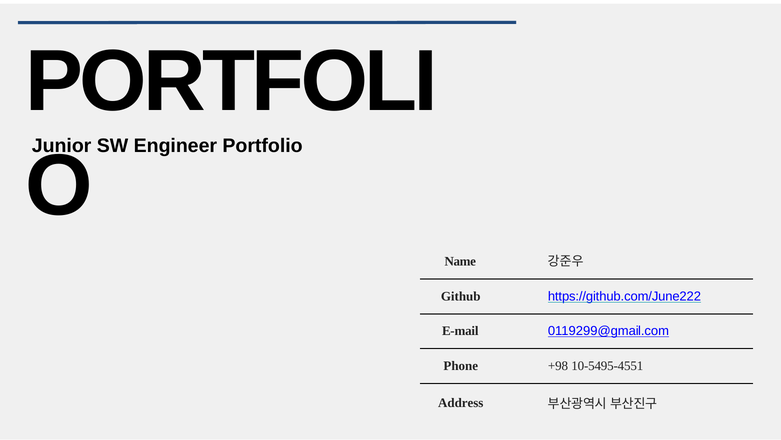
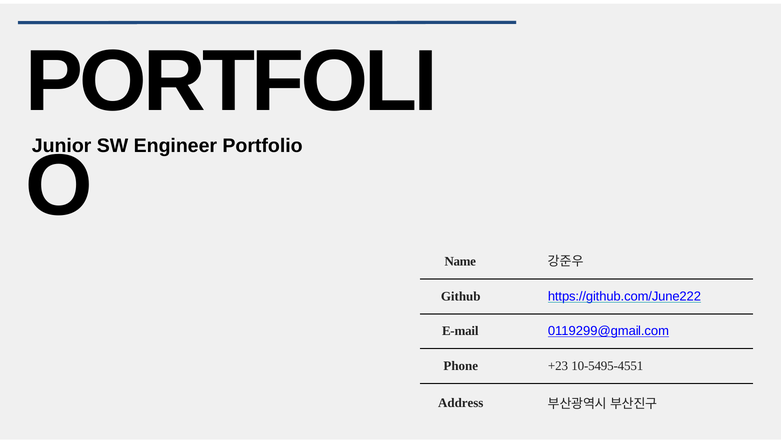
+98: +98 -> +23
